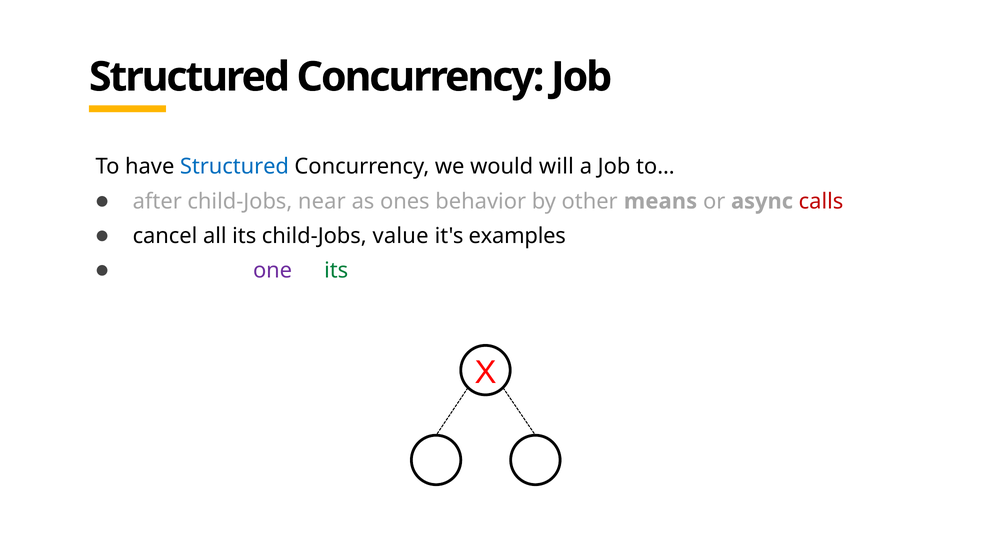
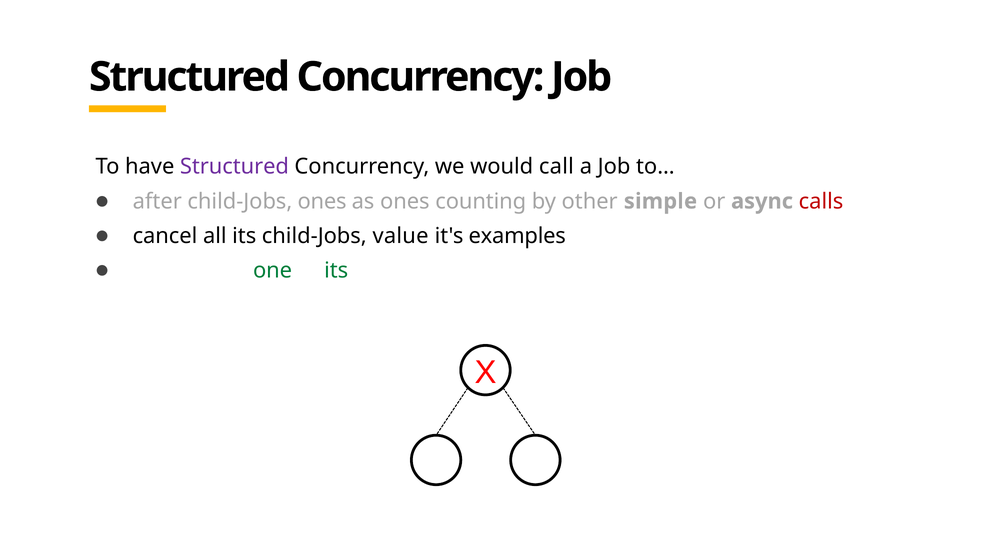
Structured at (234, 167) colour: blue -> purple
will: will -> call
child-Jobs near: near -> ones
behavior: behavior -> counting
means: means -> simple
one colour: purple -> green
